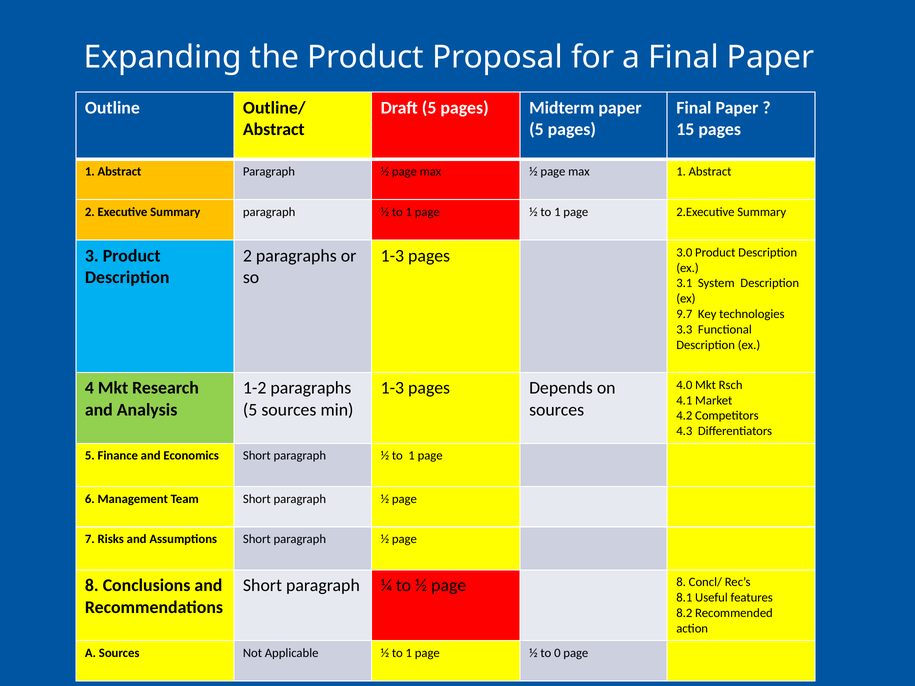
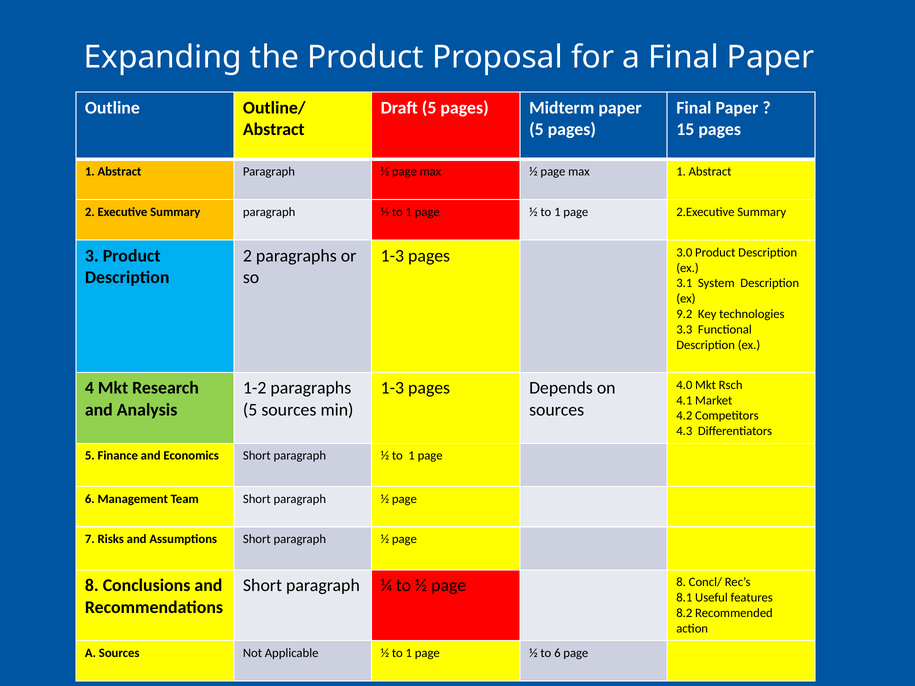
9.7: 9.7 -> 9.2
to 0: 0 -> 6
